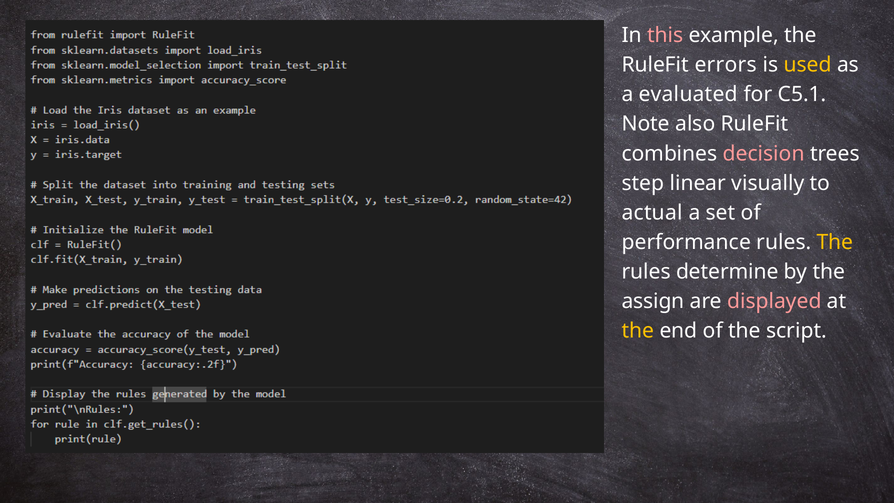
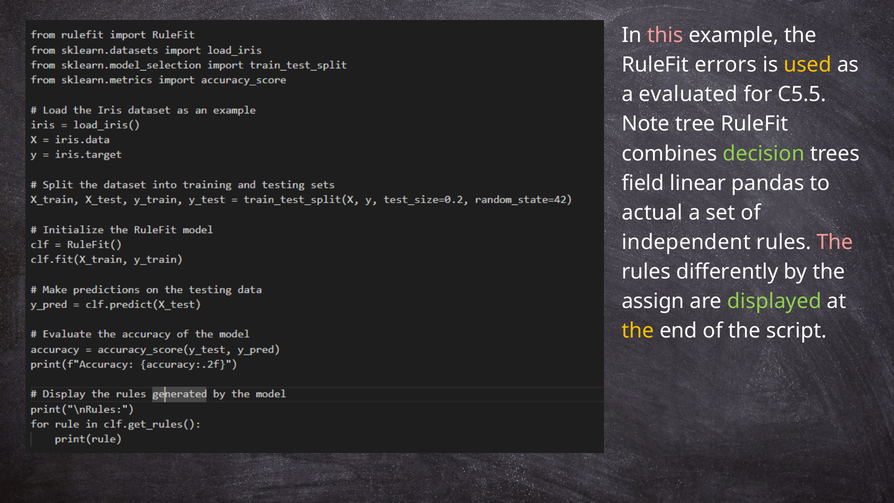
C5.1: C5.1 -> C5.5
also: also -> tree
decision colour: pink -> light green
step: step -> field
visually: visually -> pandas
performance: performance -> independent
The at (835, 242) colour: yellow -> pink
determine: determine -> differently
displayed colour: pink -> light green
